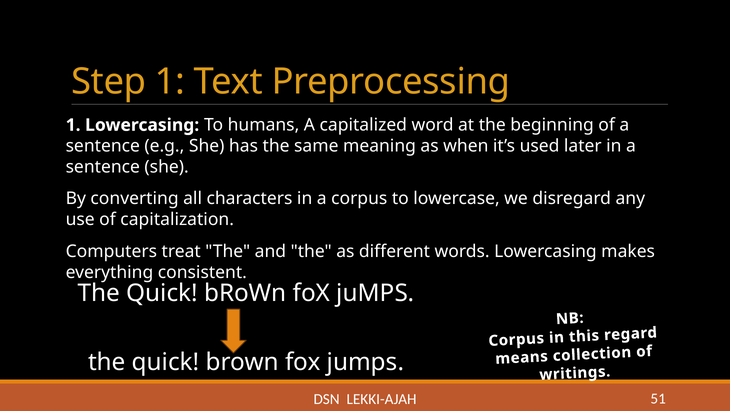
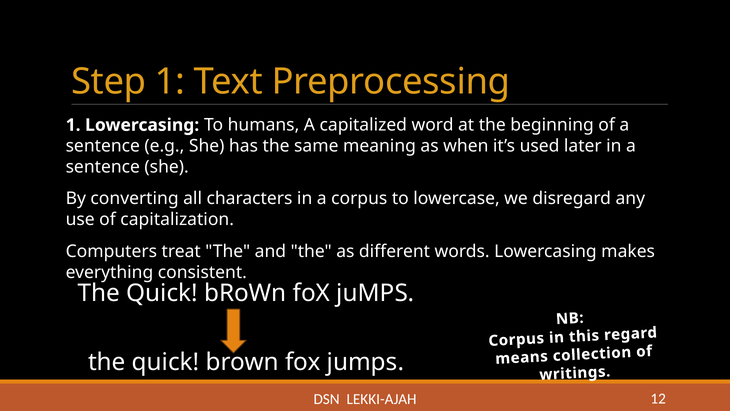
51: 51 -> 12
